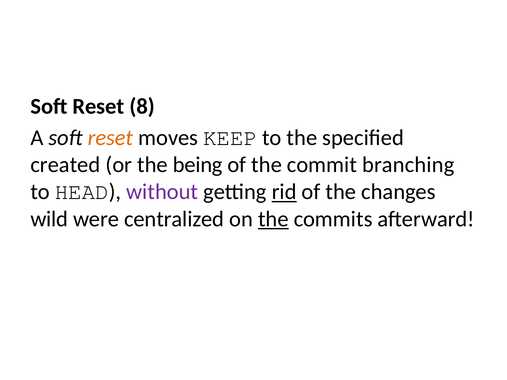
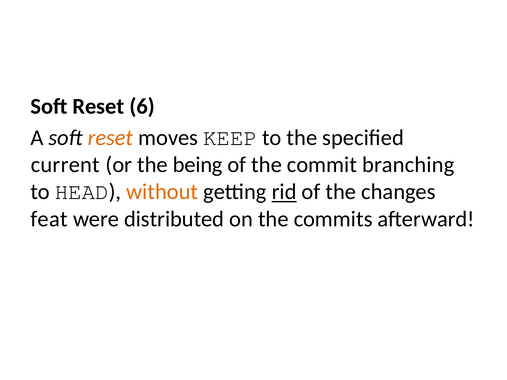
8: 8 -> 6
created: created -> current
without colour: purple -> orange
wild: wild -> feat
centralized: centralized -> distributed
the at (273, 219) underline: present -> none
